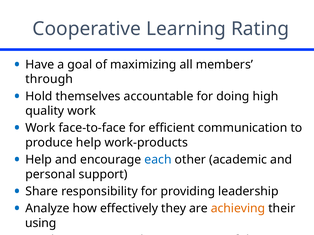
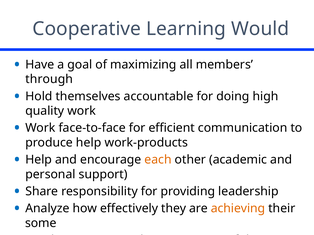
Rating: Rating -> Would
each colour: blue -> orange
using: using -> some
